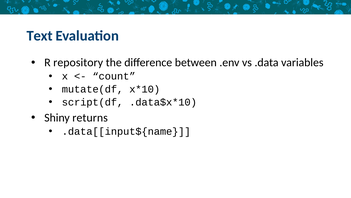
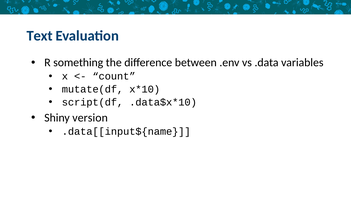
repository: repository -> something
returns: returns -> version
